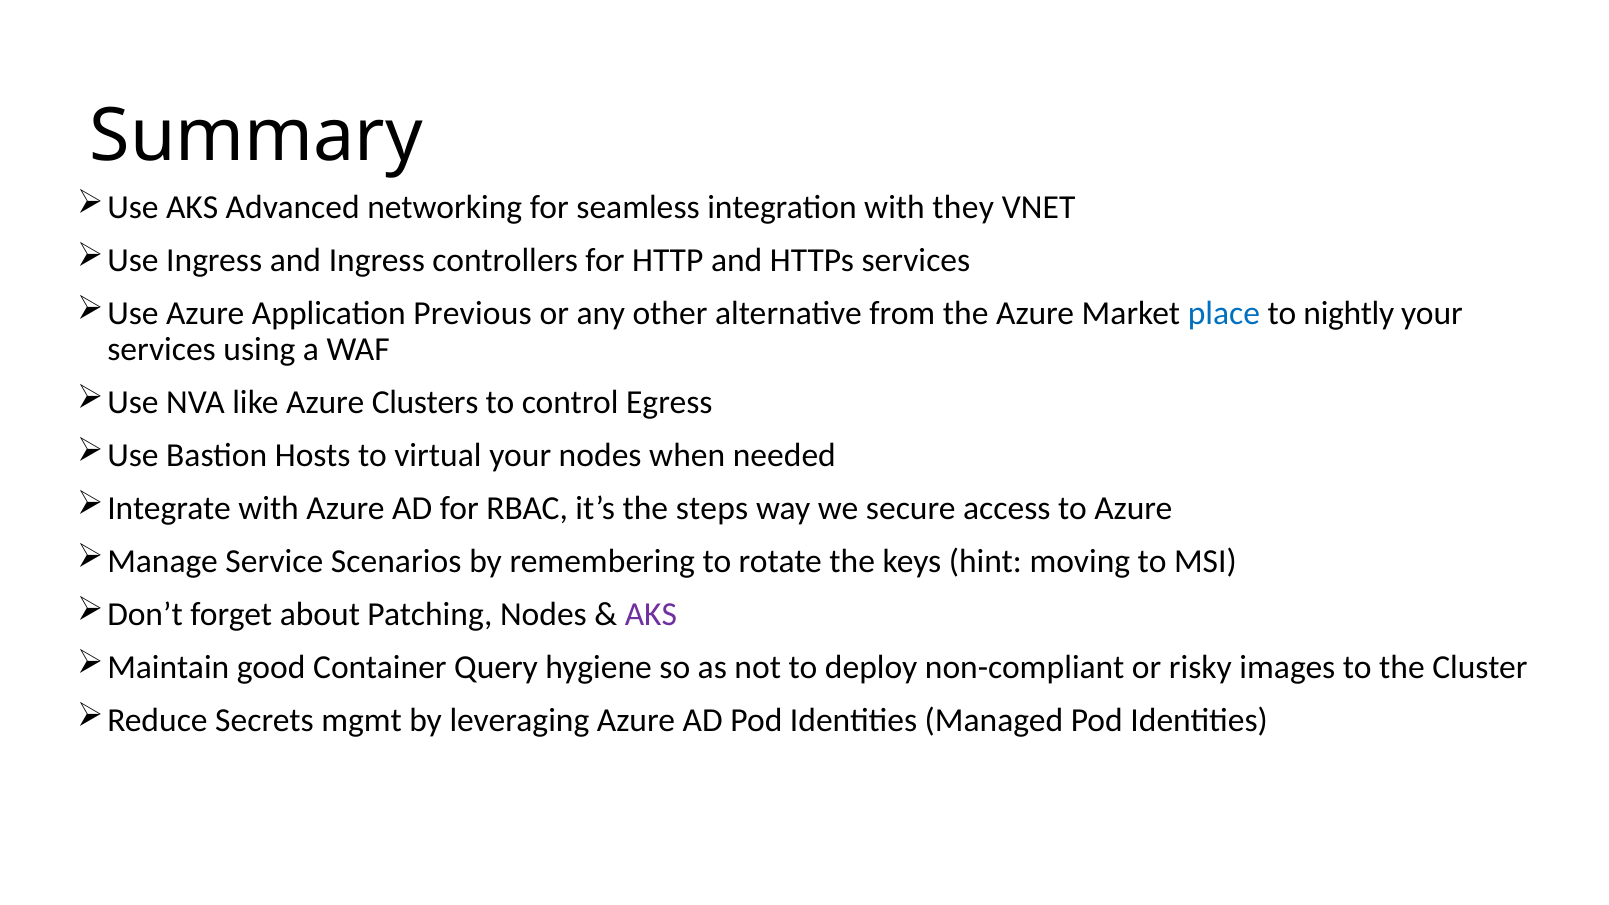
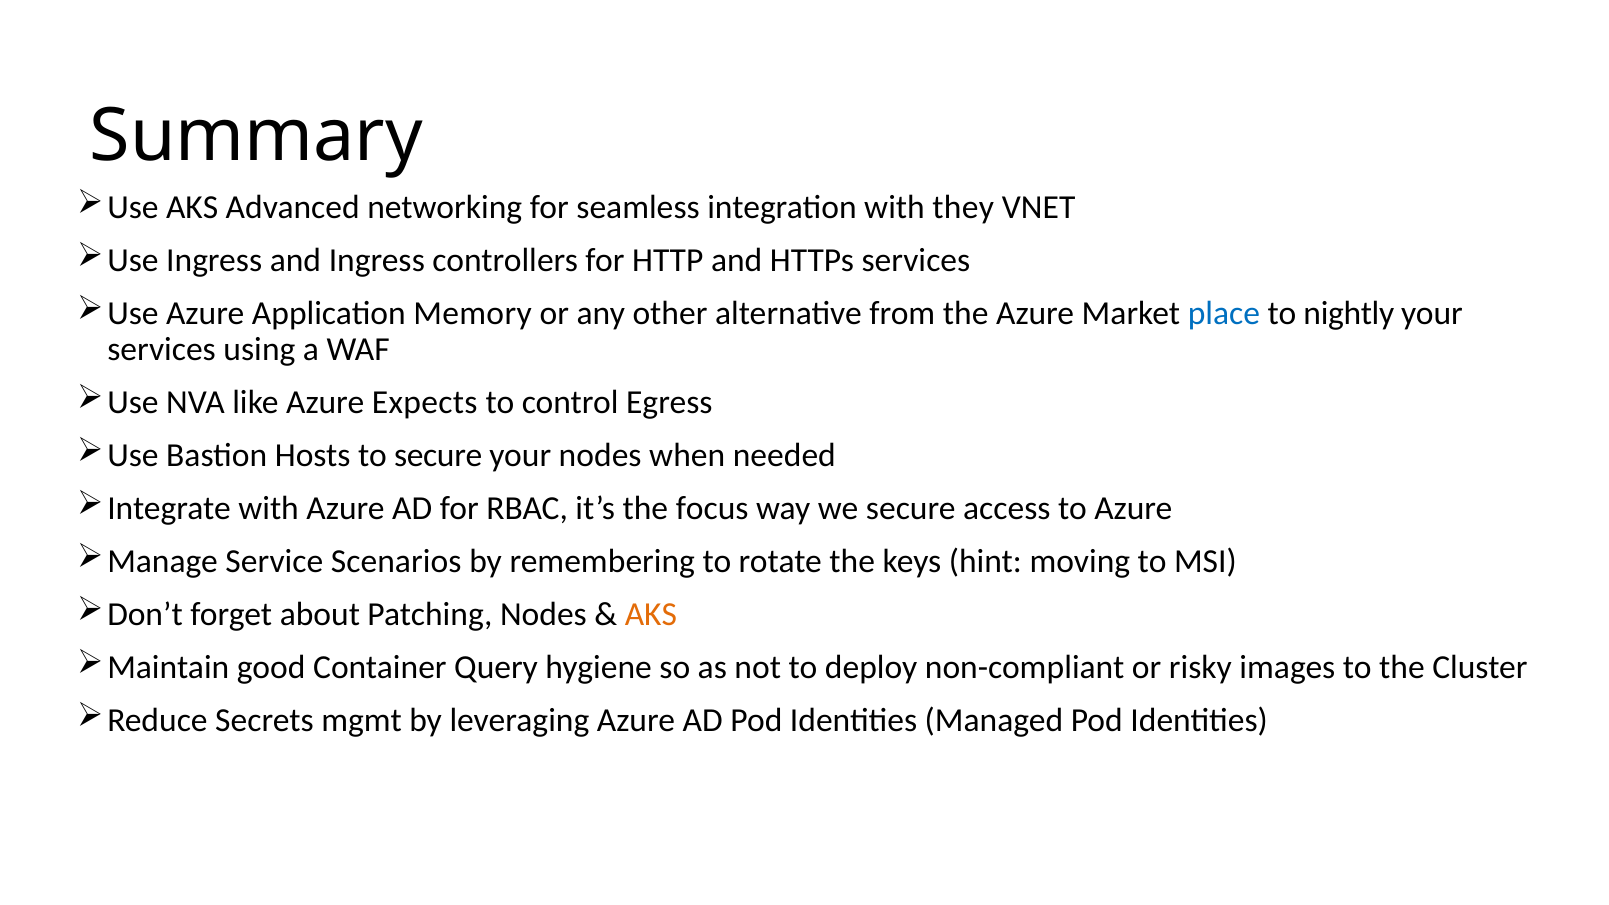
Previous: Previous -> Memory
Clusters: Clusters -> Expects
to virtual: virtual -> secure
steps: steps -> focus
AKS at (651, 614) colour: purple -> orange
